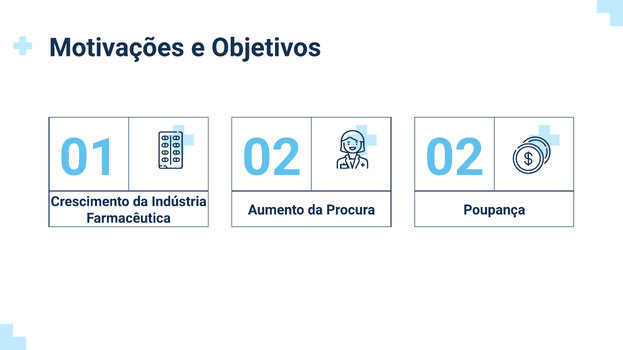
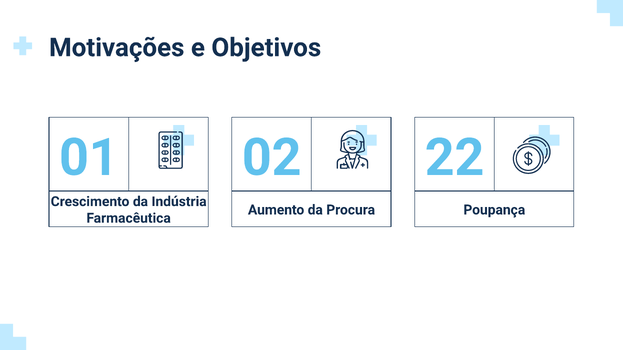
02 02: 02 -> 22
